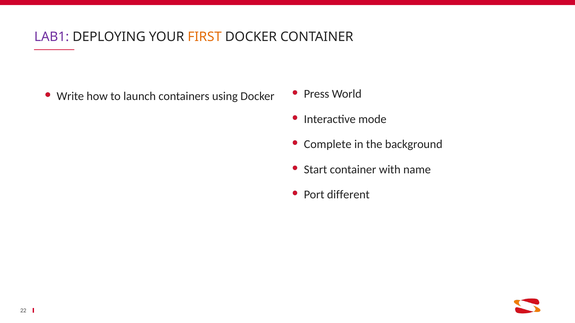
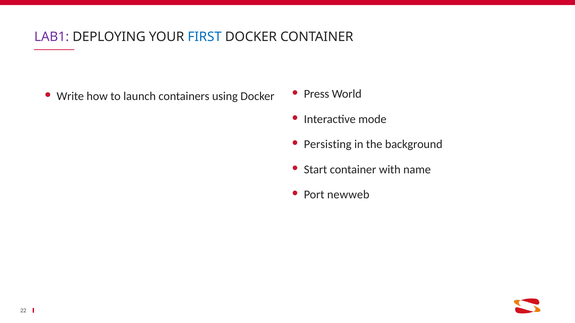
FIRST colour: orange -> blue
Complete: Complete -> Persisting
different: different -> newweb
